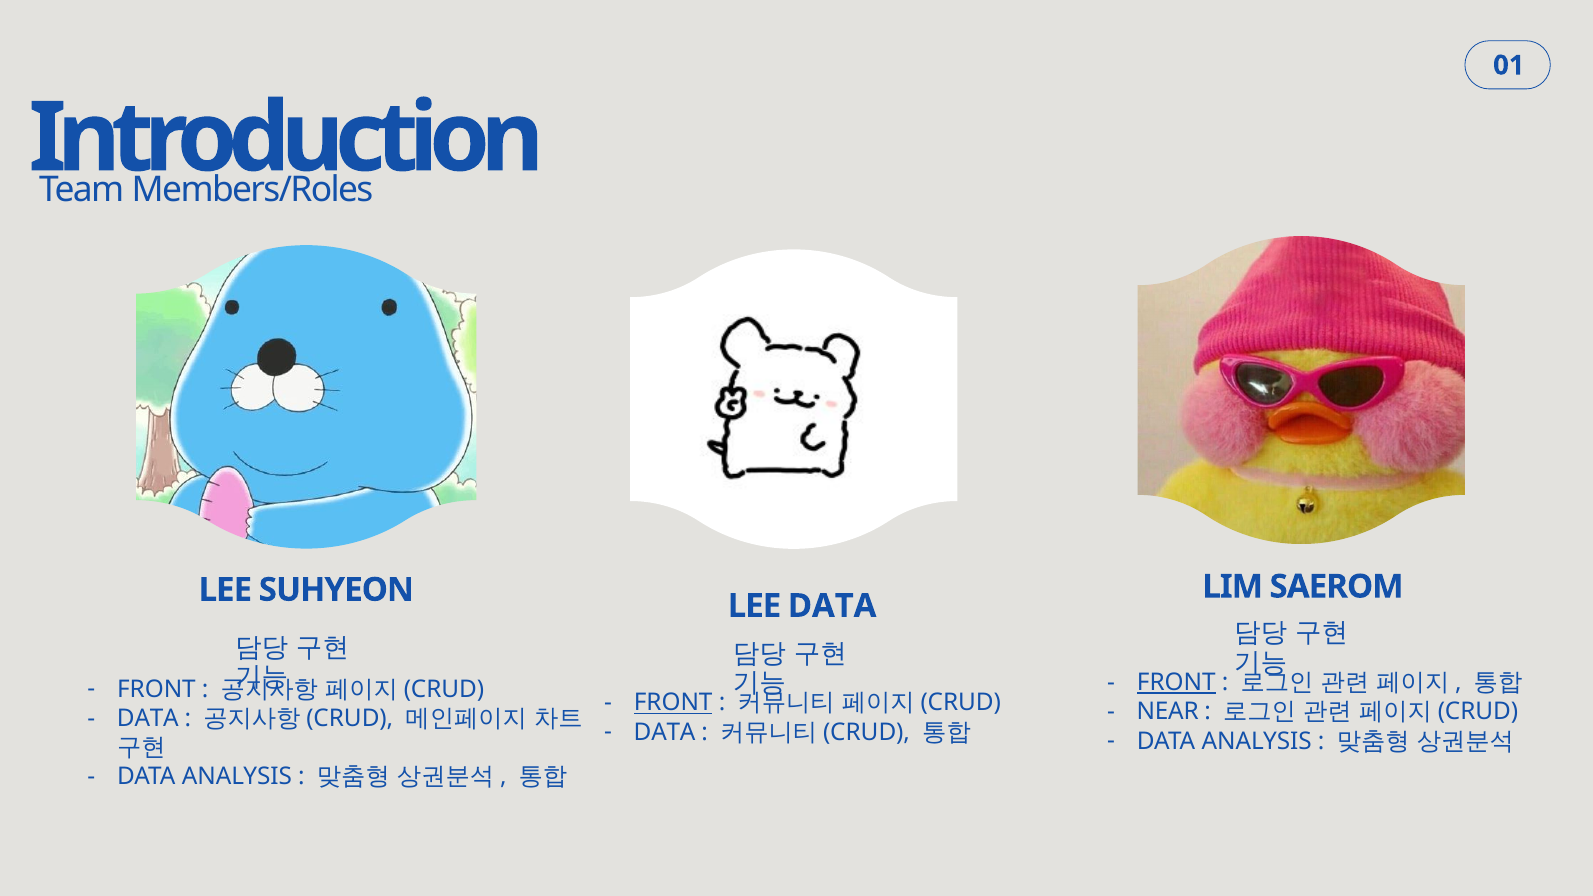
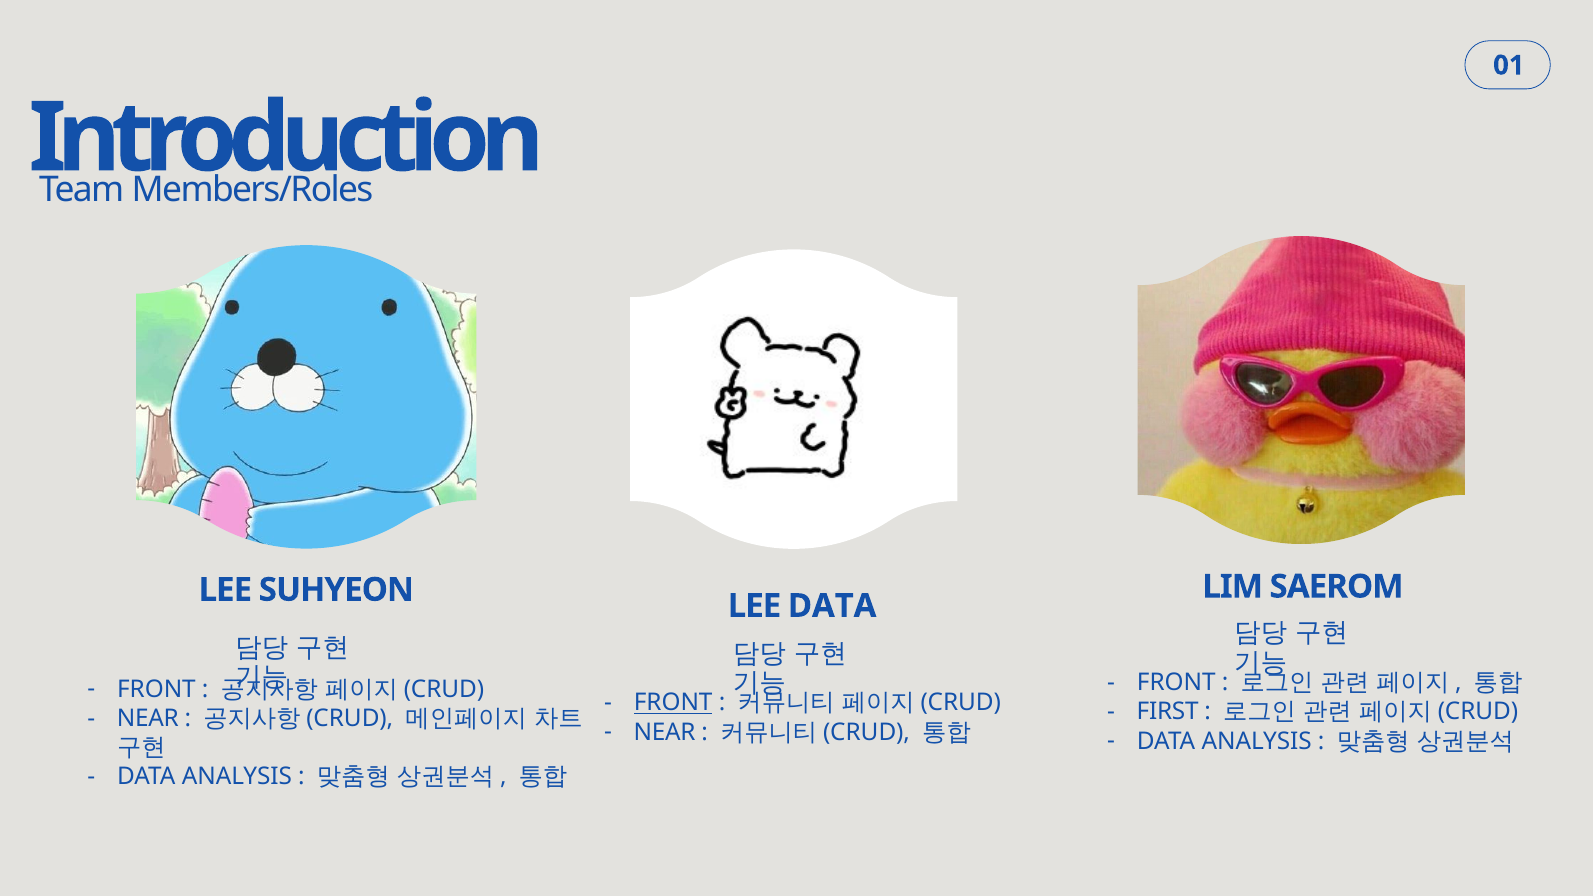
FRONT at (1176, 683) underline: present -> none
NEAR: NEAR -> FIRST
DATA at (148, 718): DATA -> NEAR
DATA at (665, 732): DATA -> NEAR
